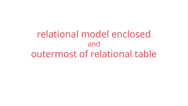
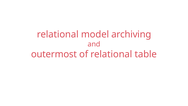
enclosed: enclosed -> archiving
